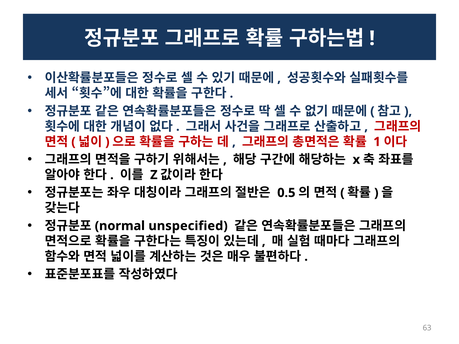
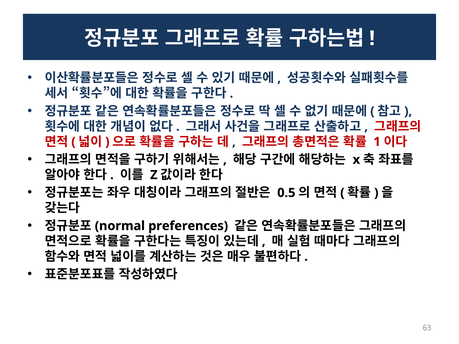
unspecified: unspecified -> preferences
